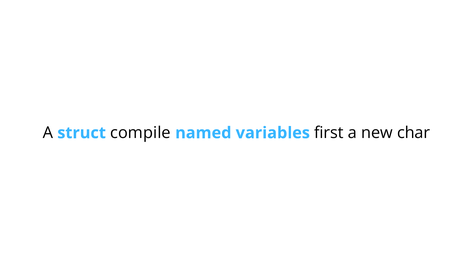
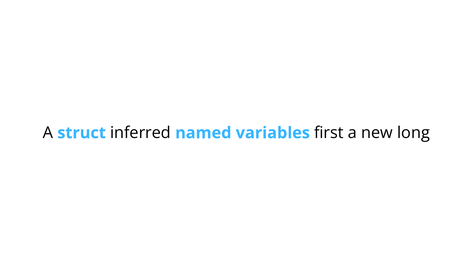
compile: compile -> inferred
char: char -> long
